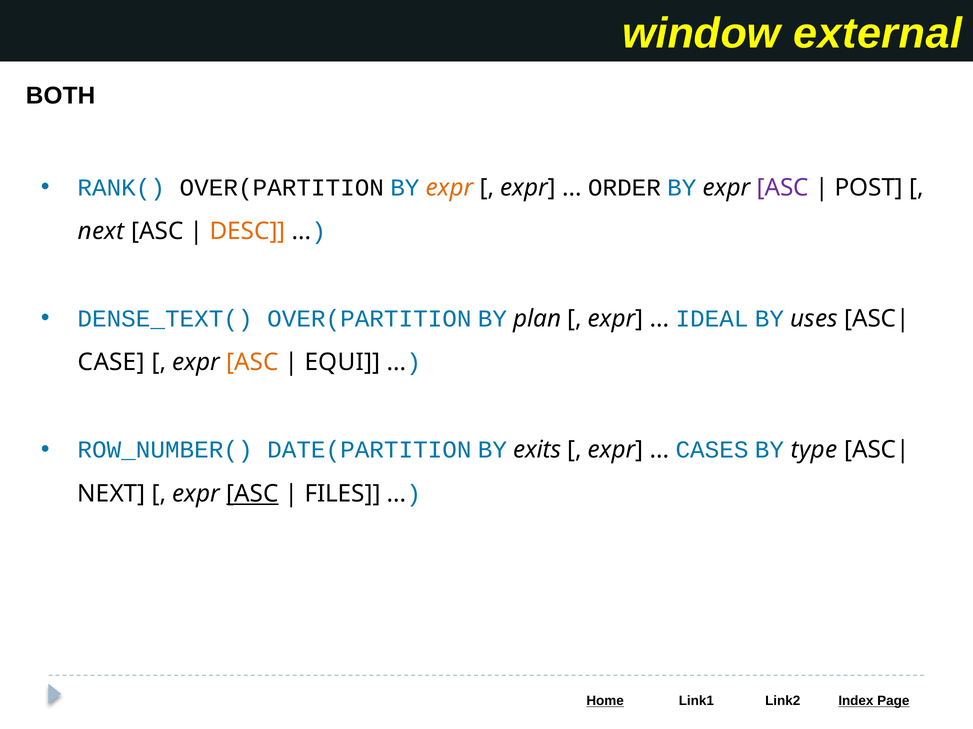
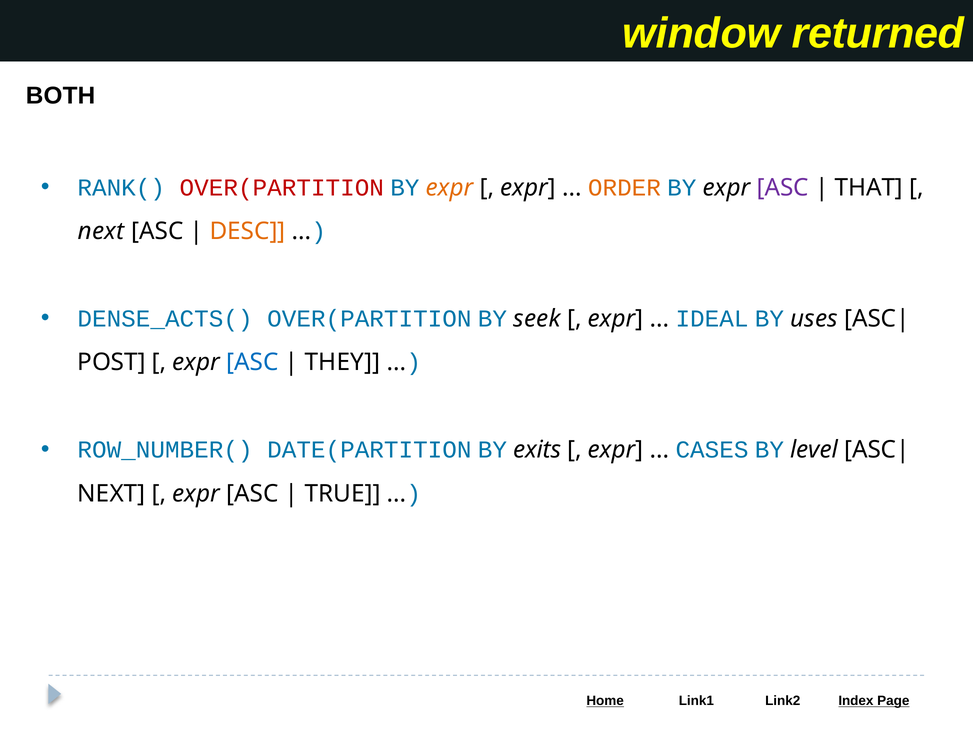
external: external -> returned
OVER(PARTITION at (282, 188) colour: black -> red
ORDER colour: black -> orange
POST: POST -> THAT
DENSE_TEXT(: DENSE_TEXT( -> DENSE_ACTS(
plan: plan -> seek
CASE: CASE -> POST
ASC at (252, 363) colour: orange -> blue
EQUI: EQUI -> THEY
type: type -> level
ASC at (252, 494) underline: present -> none
FILES: FILES -> TRUE
